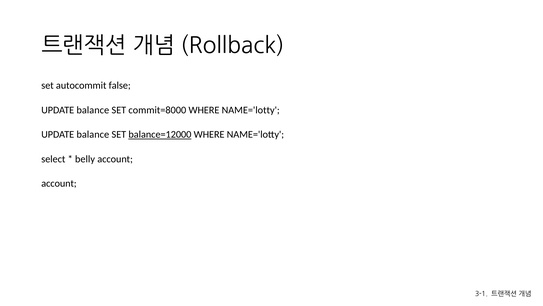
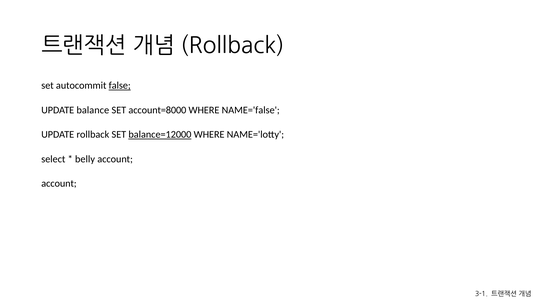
false underline: none -> present
commit=8000: commit=8000 -> account=8000
NAME='lotty at (251, 110): NAME='lotty -> NAME='false
balance at (93, 134): balance -> rollback
